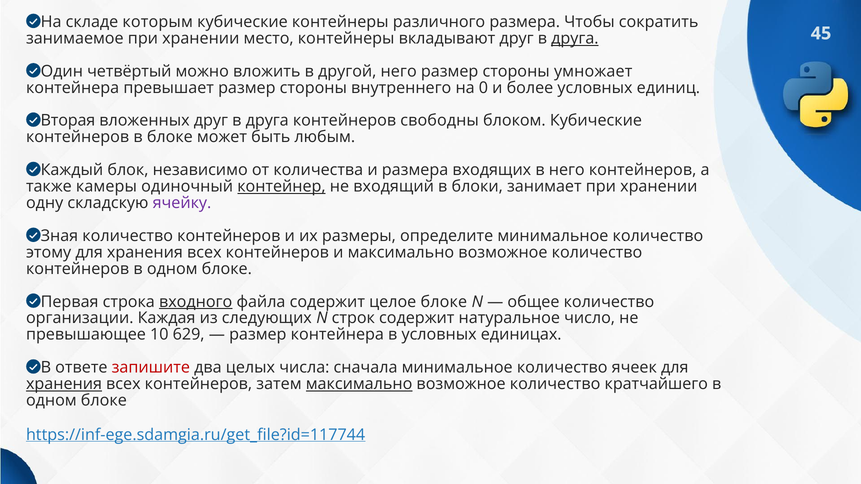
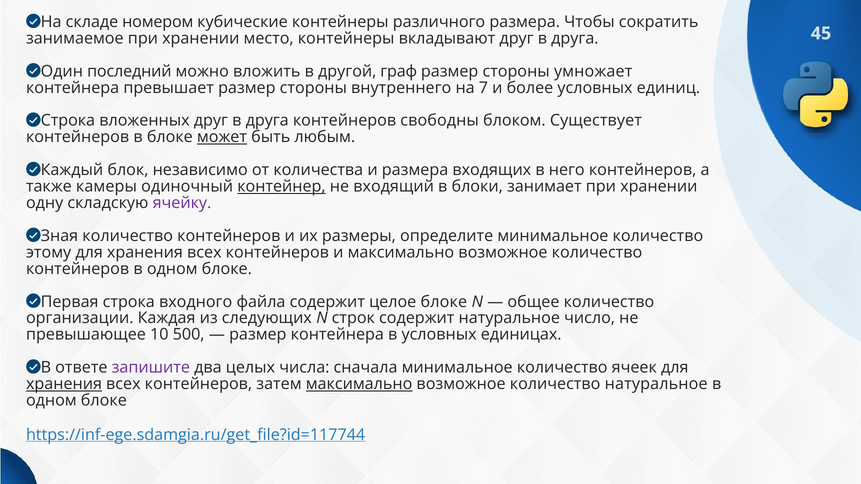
которым: которым -> номером
друга at (575, 38) underline: present -> none
четвёртый: четвёртый -> последний
другой него: него -> граф
0: 0 -> 7
Вторая at (68, 121): Вторая -> Строка
блоком Кубические: Кубические -> Существует
может underline: none -> present
входного underline: present -> none
629: 629 -> 500
запишите colour: red -> purple
количество кратчайшего: кратчайшего -> натуральное
